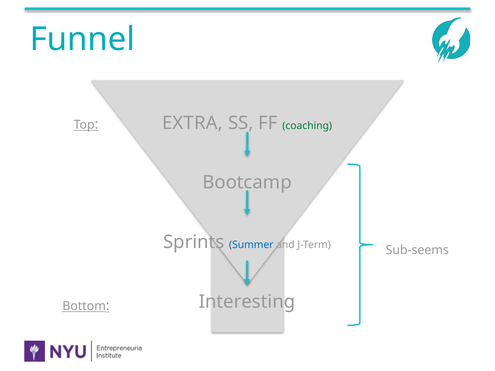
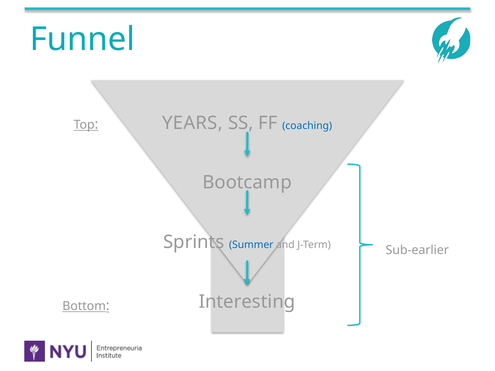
EXTRA: EXTRA -> YEARS
coaching colour: green -> blue
Sub-seems: Sub-seems -> Sub-earlier
